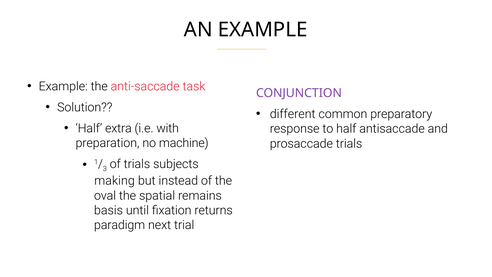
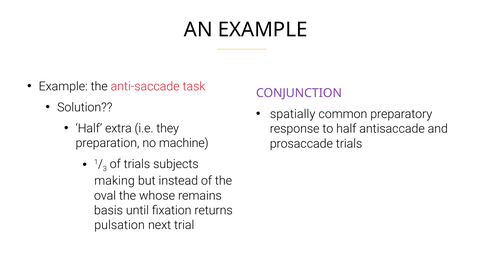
different: different -> spatially
with: with -> they
spatial: spatial -> whose
paradigm: paradigm -> pulsation
